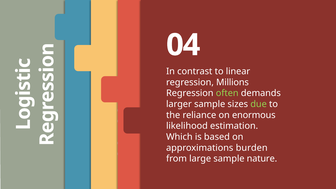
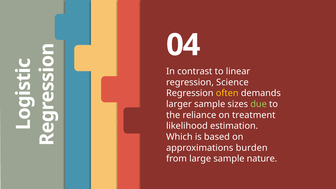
Millions: Millions -> Science
often colour: light green -> yellow
enormous: enormous -> treatment
